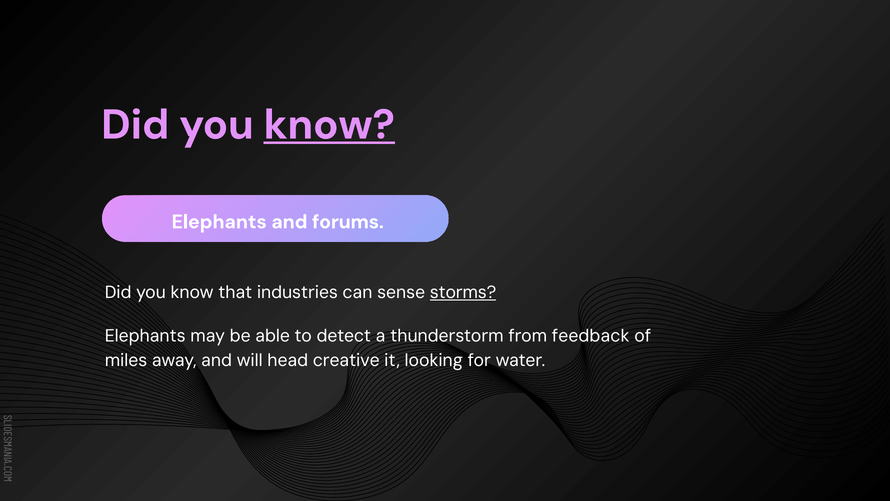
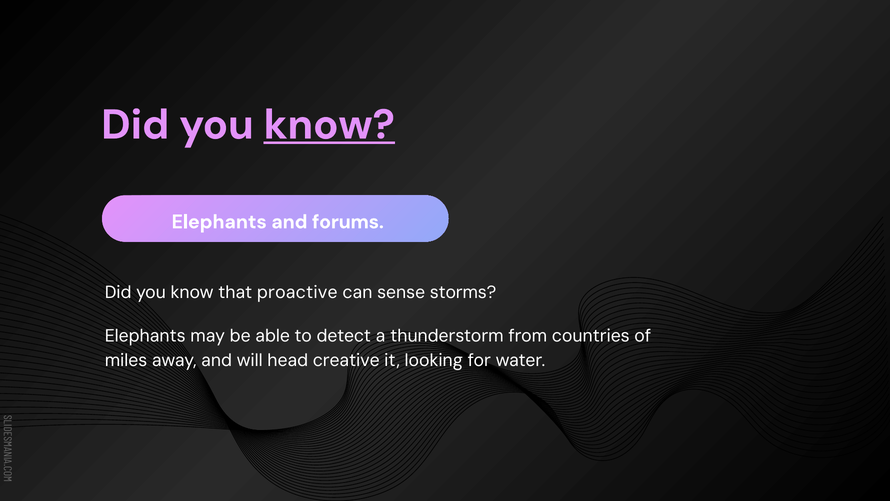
industries: industries -> proactive
storms underline: present -> none
feedback: feedback -> countries
